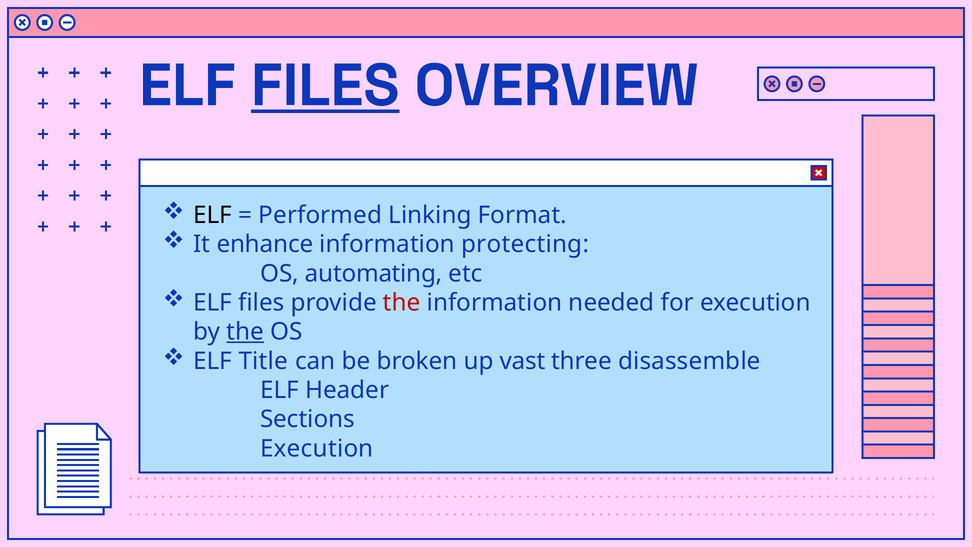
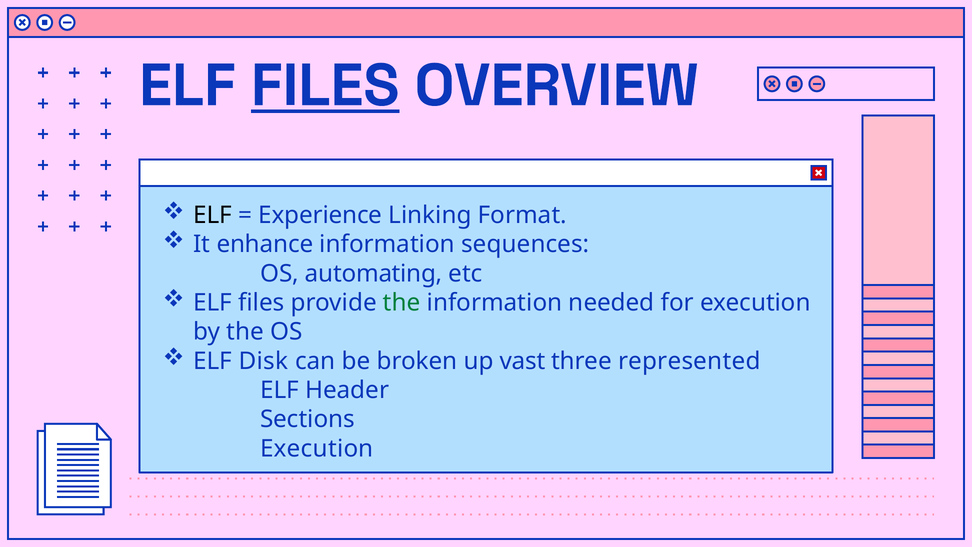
Performed: Performed -> Experience
protecting: protecting -> sequences
the at (402, 303) colour: red -> green
the at (245, 332) underline: present -> none
Title: Title -> Disk
disassemble: disassemble -> represented
